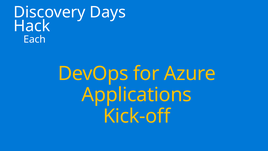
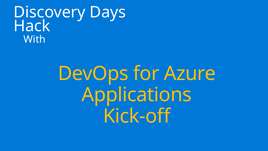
Each: Each -> With
